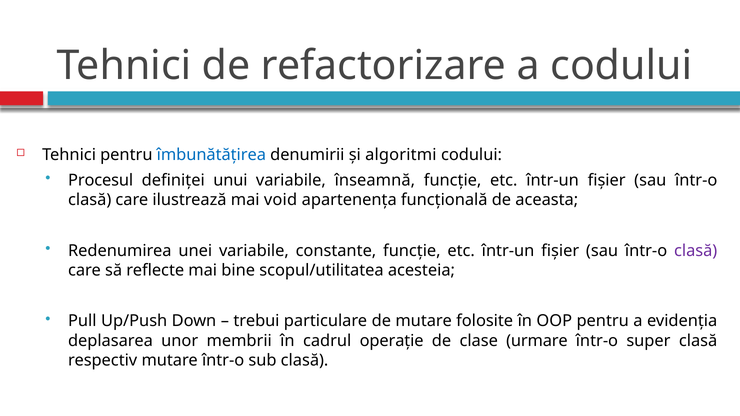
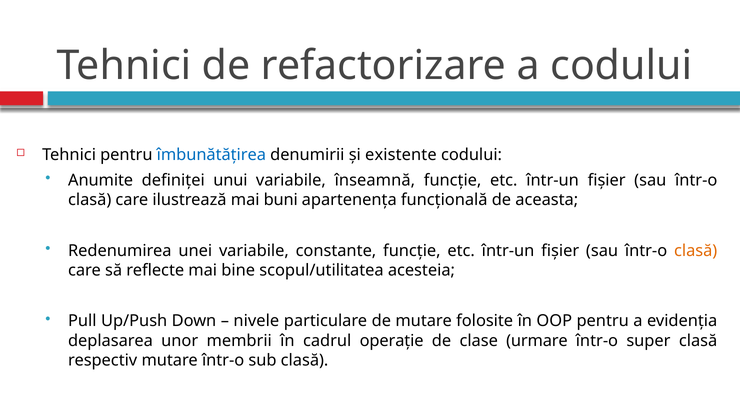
algoritmi: algoritmi -> existente
Procesul: Procesul -> Anumite
void: void -> buni
clasă at (696, 251) colour: purple -> orange
trebui: trebui -> nivele
